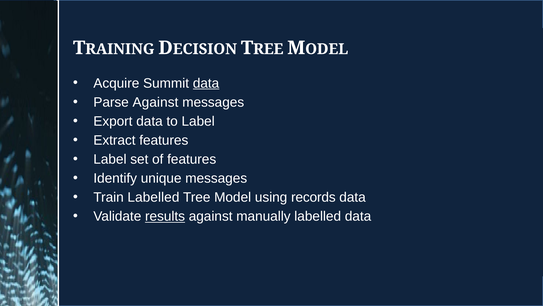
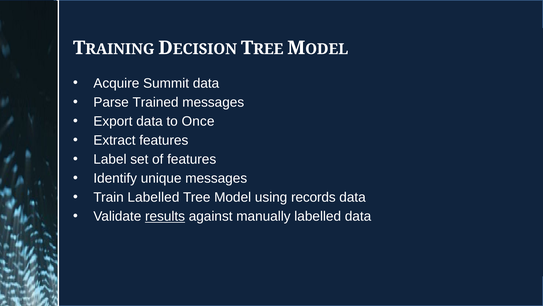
data at (206, 83) underline: present -> none
Parse Against: Against -> Trained
to Label: Label -> Once
